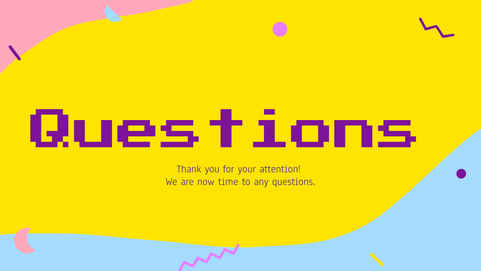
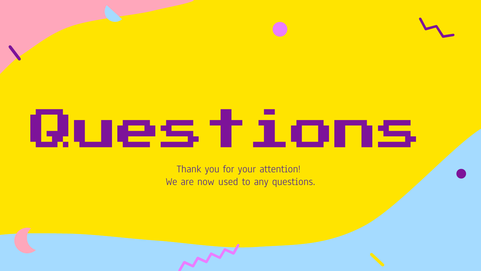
time: time -> used
